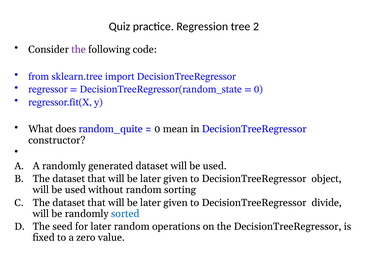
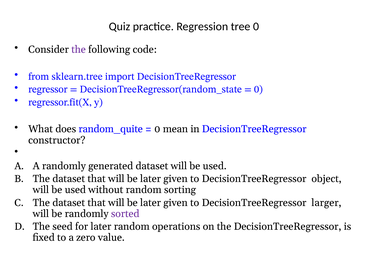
tree 2: 2 -> 0
divide: divide -> larger
sorted colour: blue -> purple
